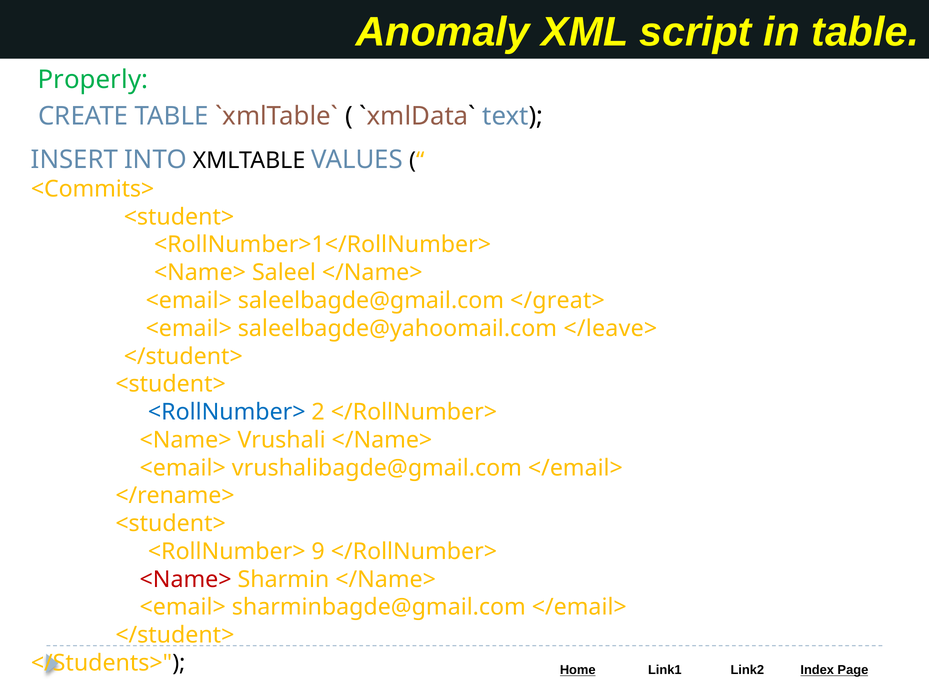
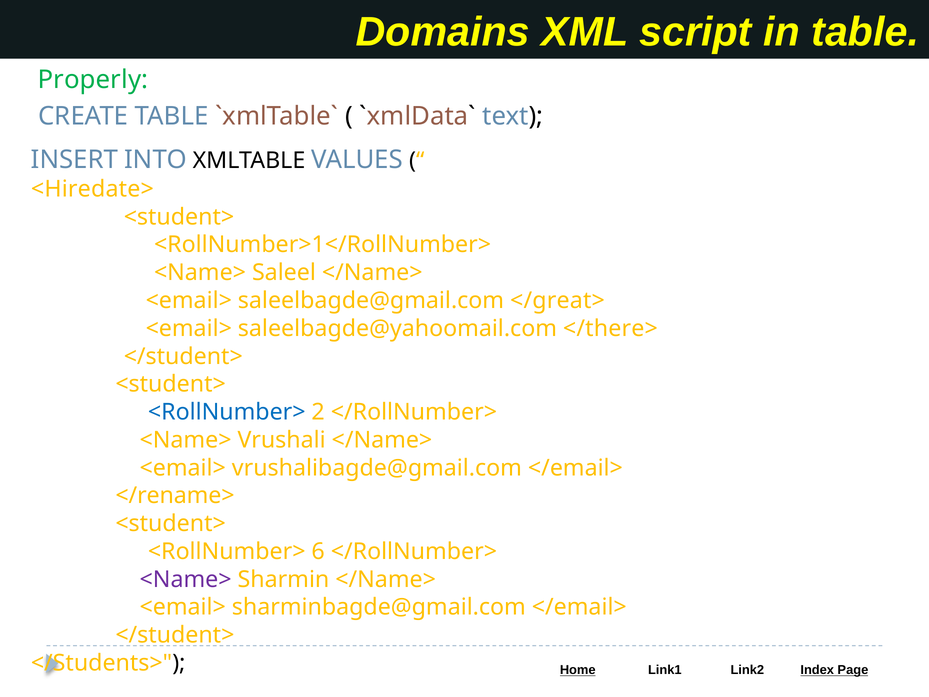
Anomaly: Anomaly -> Domains
<Commits>: <Commits> -> <Hiredate>
</leave>: </leave> -> </there>
9: 9 -> 6
<Name> at (186, 579) colour: red -> purple
